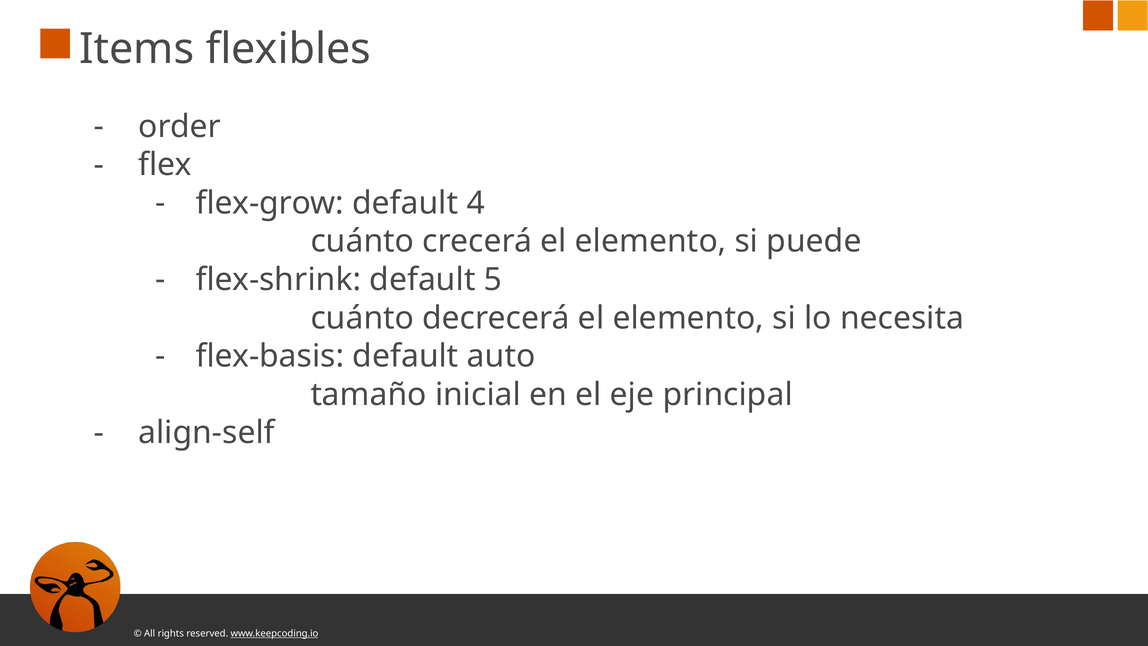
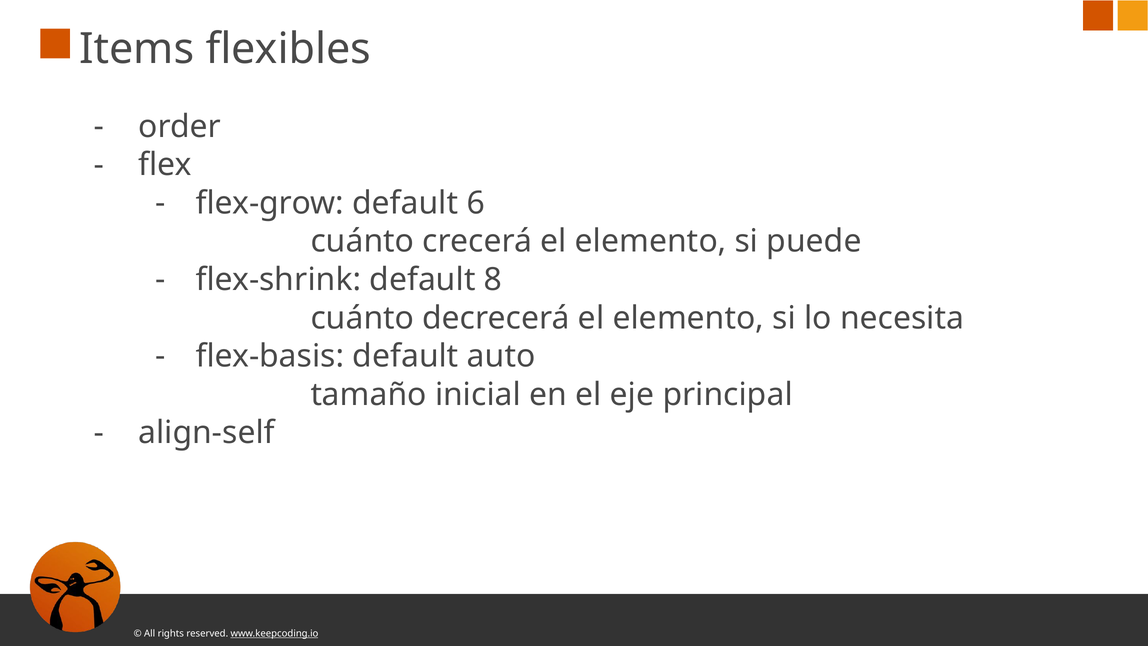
4: 4 -> 6
5: 5 -> 8
